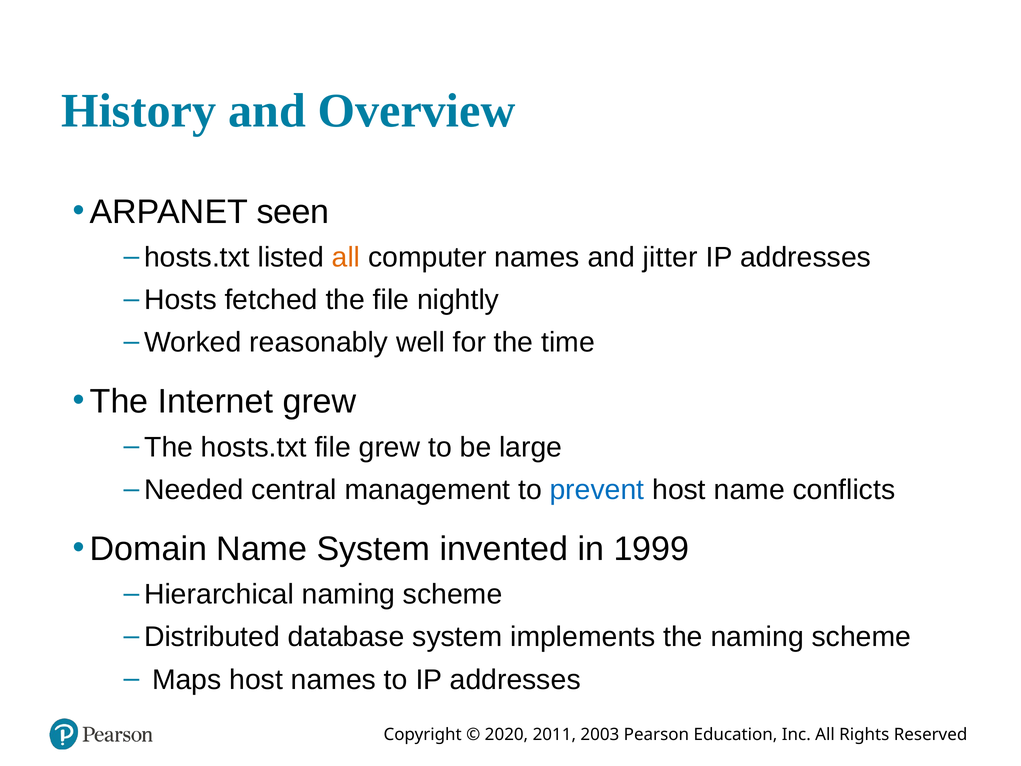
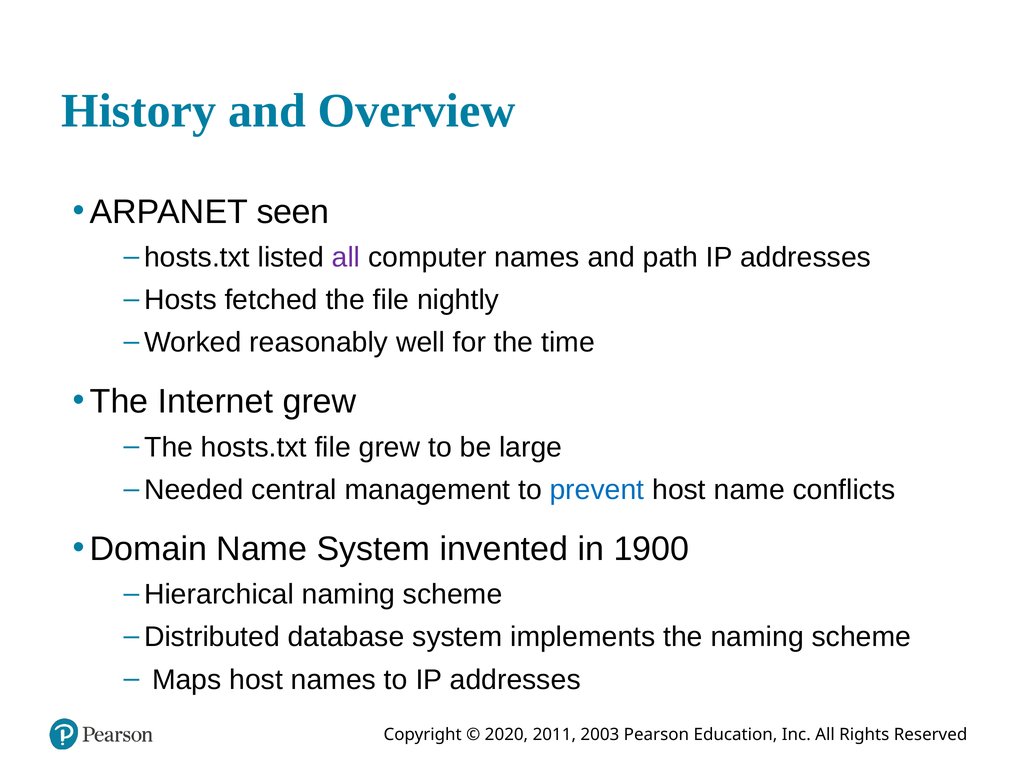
all at (346, 257) colour: orange -> purple
jitter: jitter -> path
1999: 1999 -> 1900
